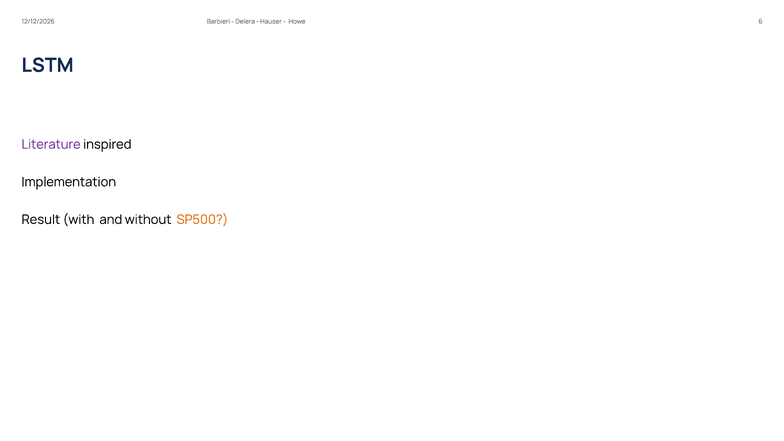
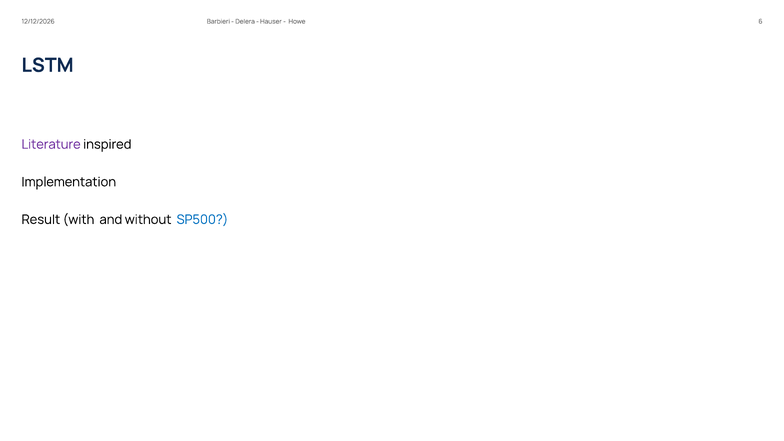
SP500 colour: orange -> blue
